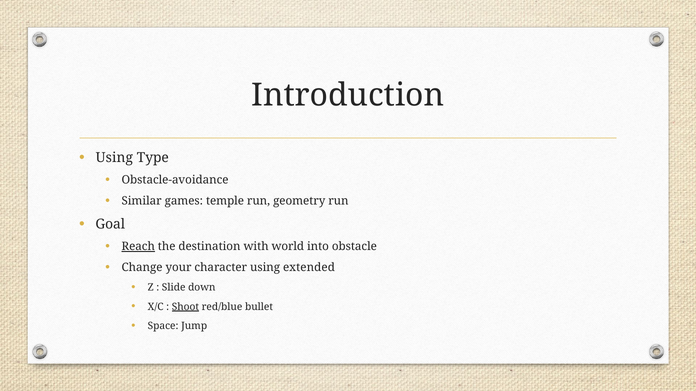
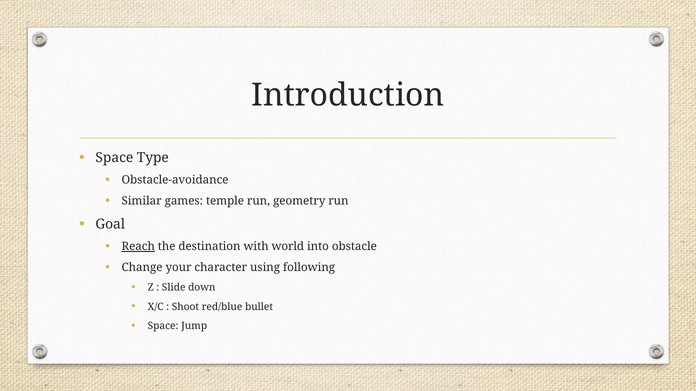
Using at (114, 158): Using -> Space
extended: extended -> following
Shoot underline: present -> none
